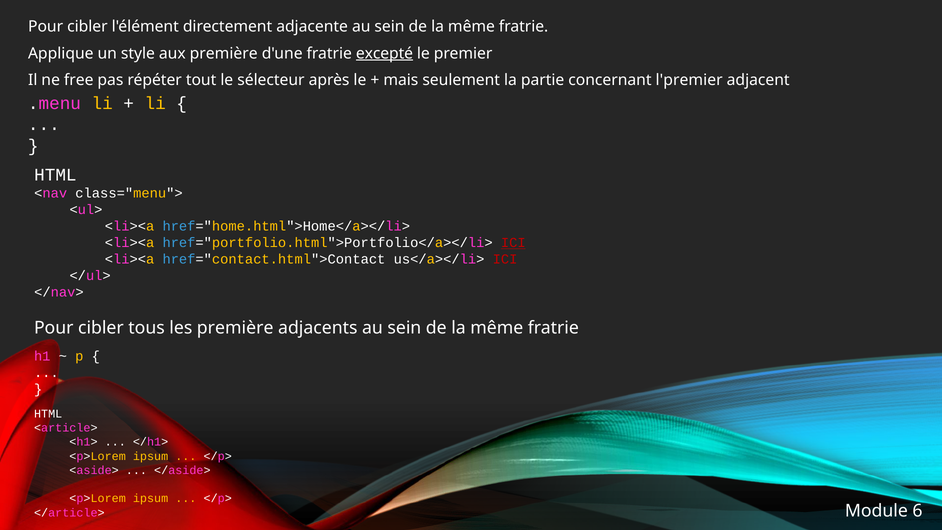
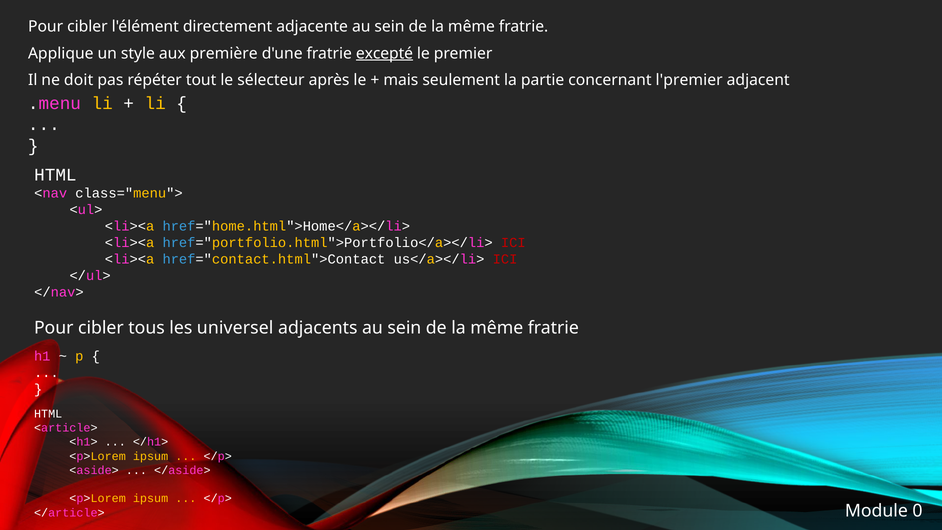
free: free -> doit
ICI at (513, 243) underline: present -> none
les première: première -> universel
6: 6 -> 0
